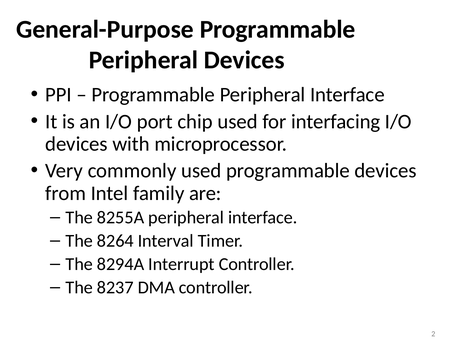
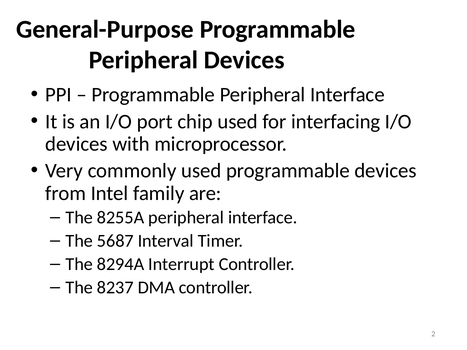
8264: 8264 -> 5687
